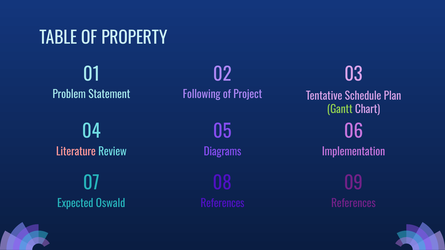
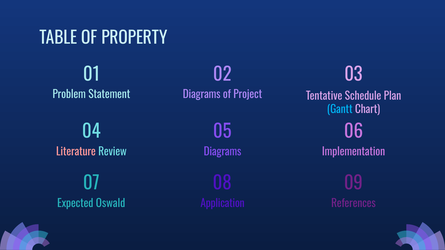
Following at (202, 95): Following -> Diagrams
Gantt colour: light green -> light blue
References at (222, 204): References -> Application
